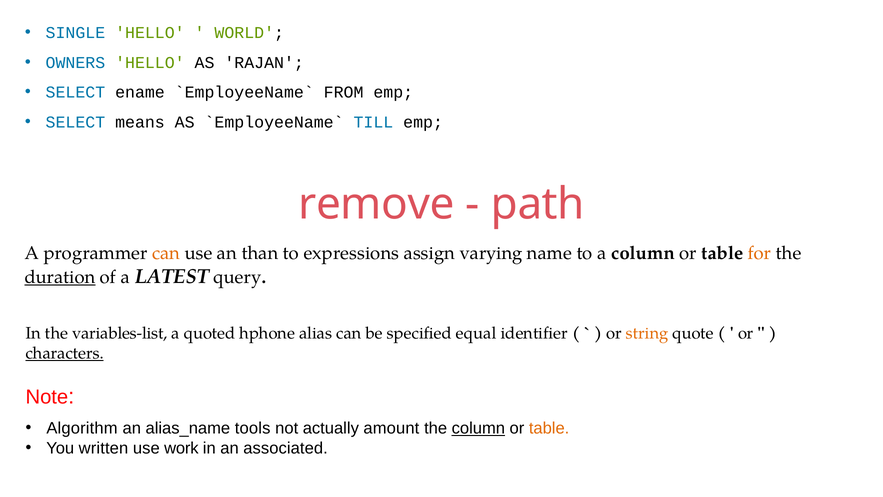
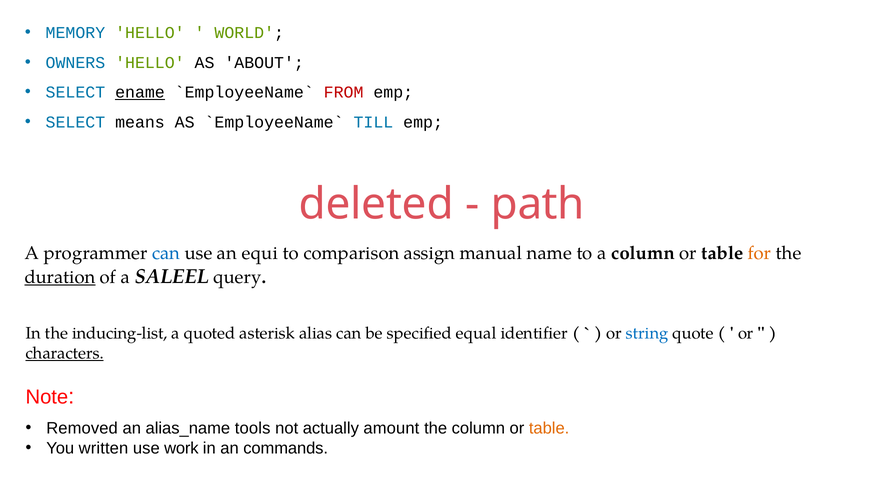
SINGLE: SINGLE -> MEMORY
RAJAN: RAJAN -> ABOUT
ename underline: none -> present
FROM colour: black -> red
remove: remove -> deleted
can at (166, 253) colour: orange -> blue
than: than -> equi
expressions: expressions -> comparison
varying: varying -> manual
LATEST: LATEST -> SALEEL
variables-list: variables-list -> inducing-list
hphone: hphone -> asterisk
string colour: orange -> blue
Algorithm: Algorithm -> Removed
column at (478, 428) underline: present -> none
associated: associated -> commands
